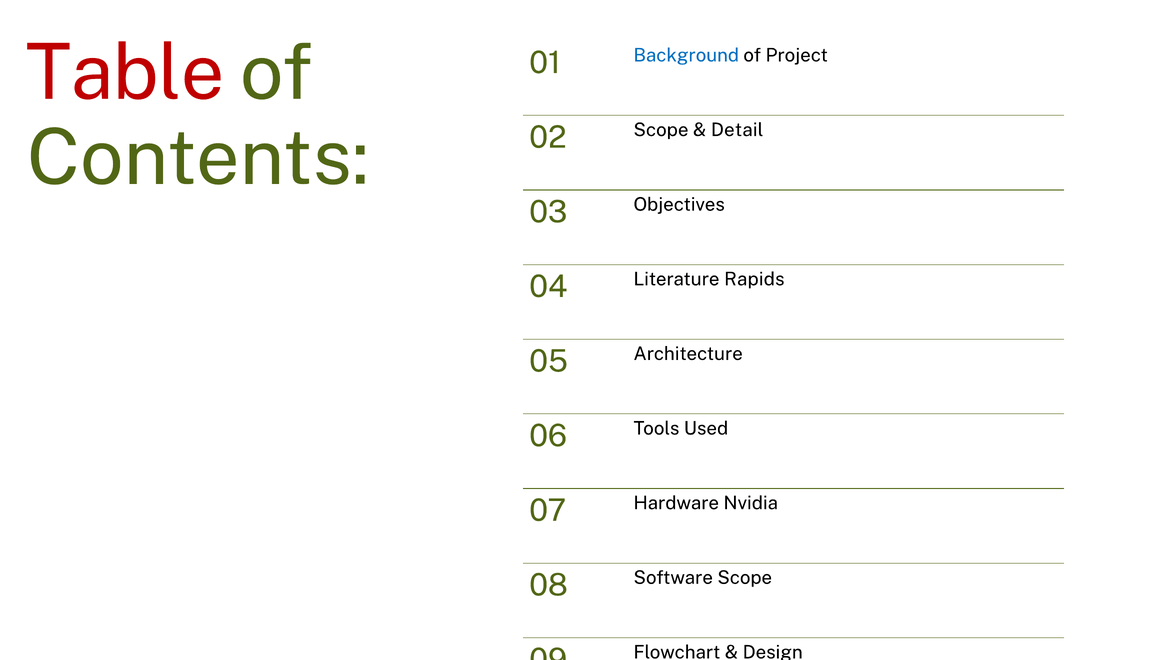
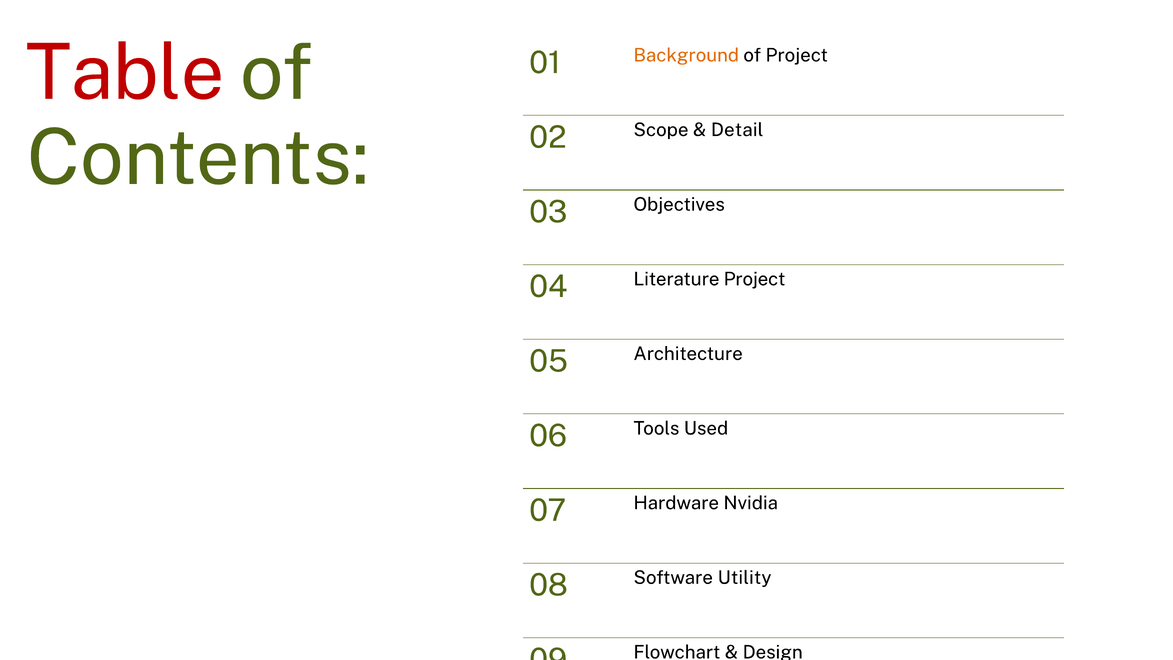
Background colour: blue -> orange
Literature Rapids: Rapids -> Project
Software Scope: Scope -> Utility
